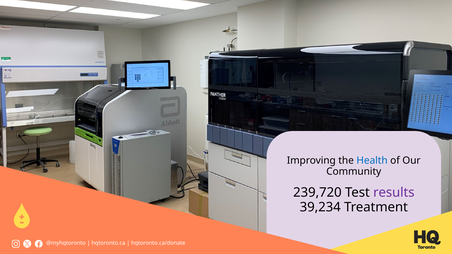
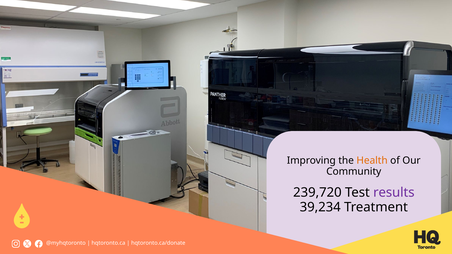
Health colour: blue -> orange
